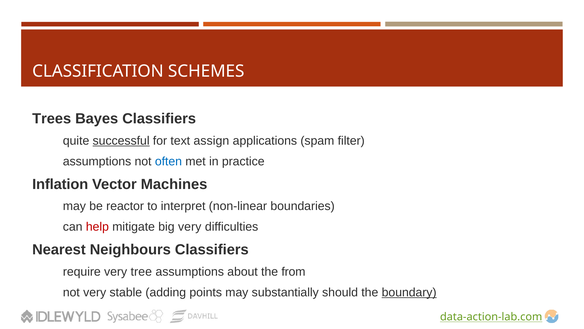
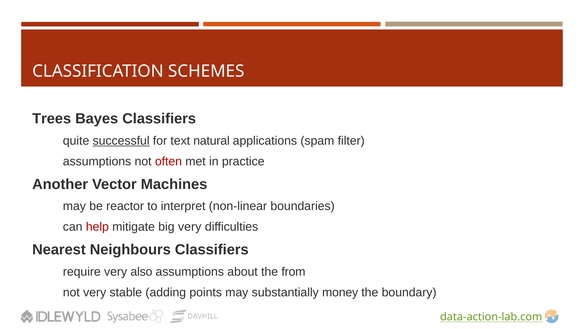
assign: assign -> natural
often colour: blue -> red
Inflation: Inflation -> Another
tree: tree -> also
should: should -> money
boundary underline: present -> none
